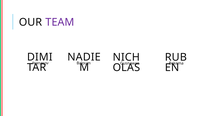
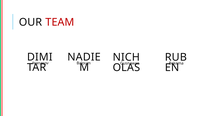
TEAM colour: purple -> red
